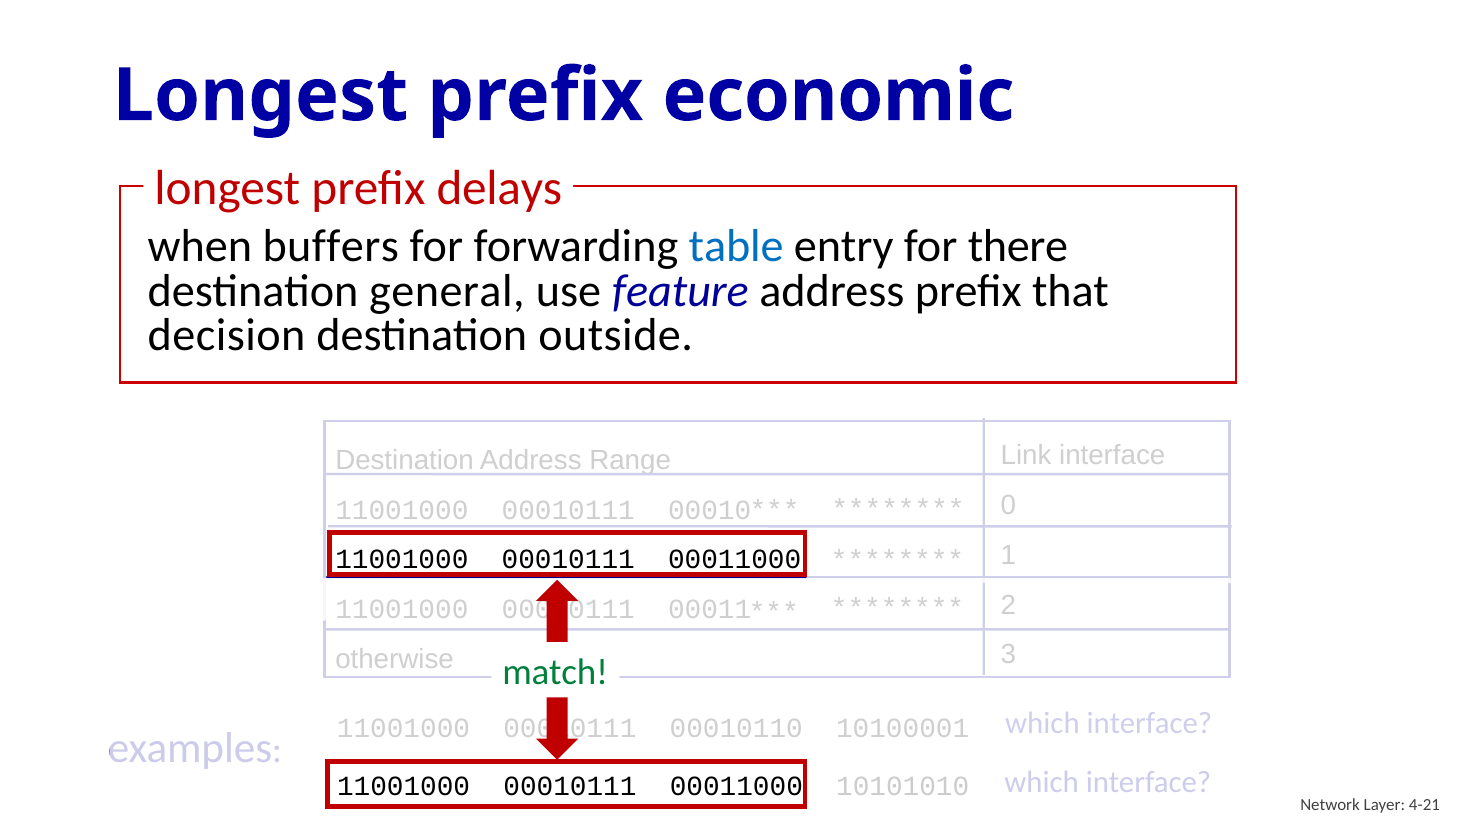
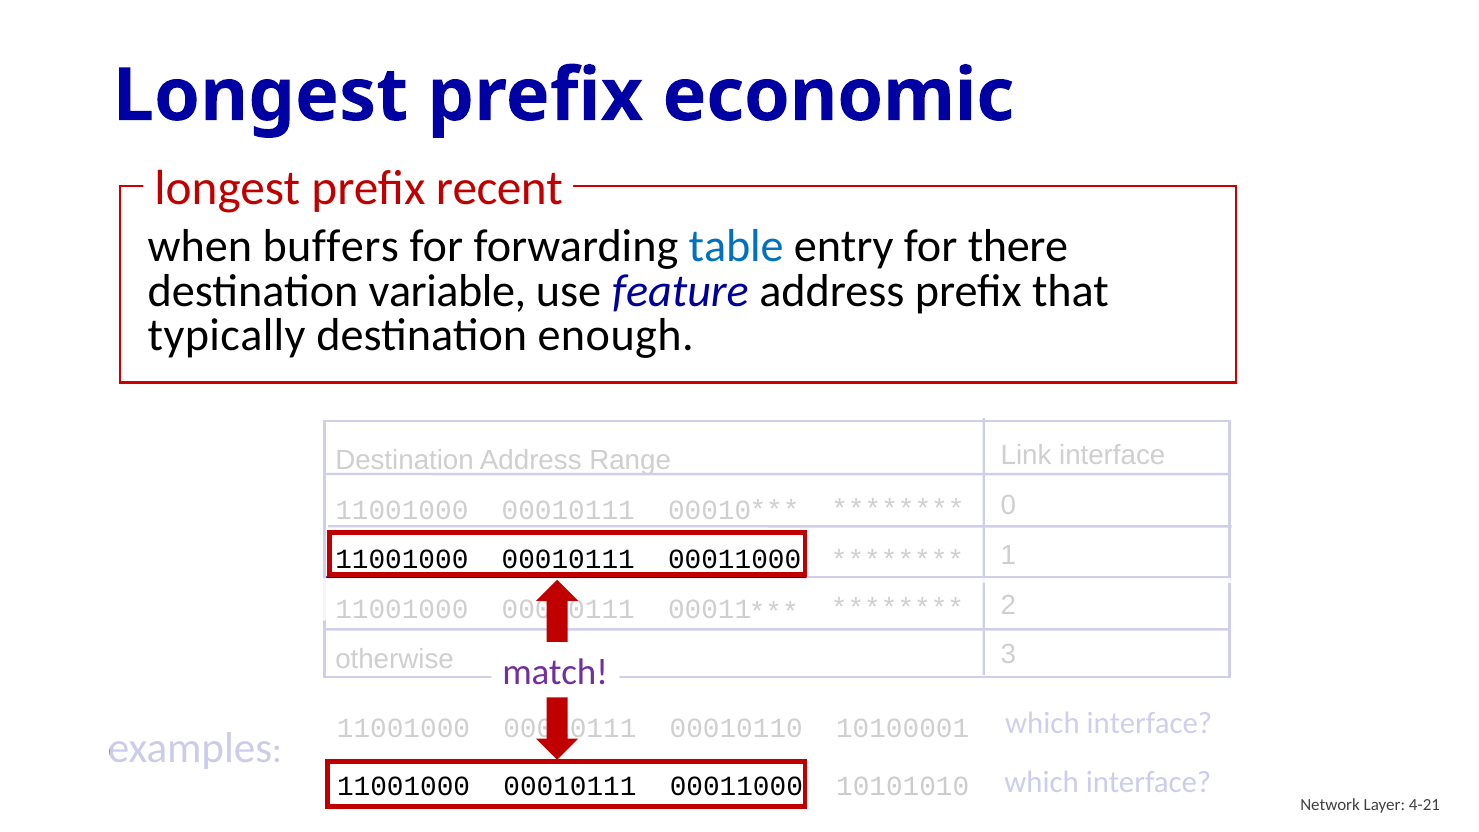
delays: delays -> recent
general: general -> variable
decision: decision -> typically
outside: outside -> enough
match colour: green -> purple
